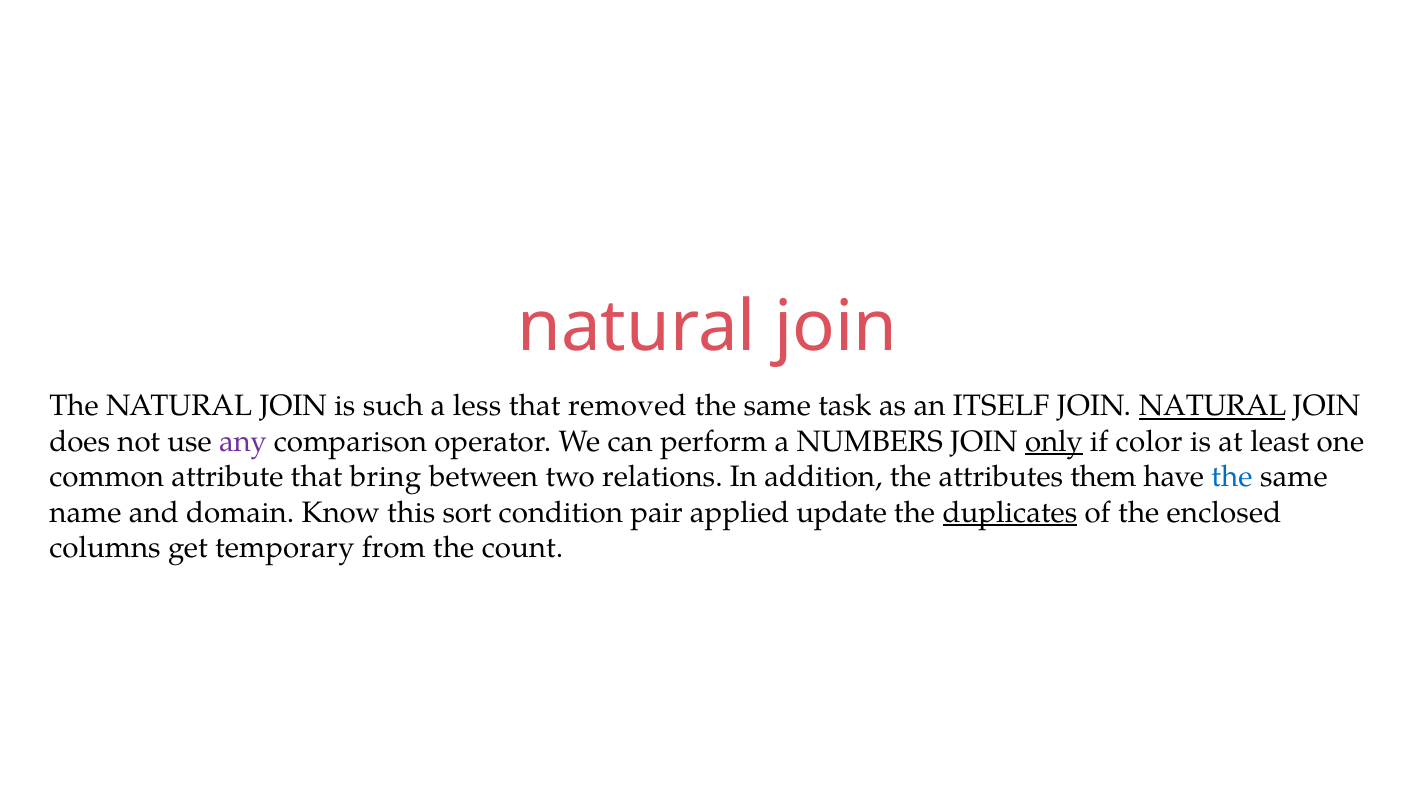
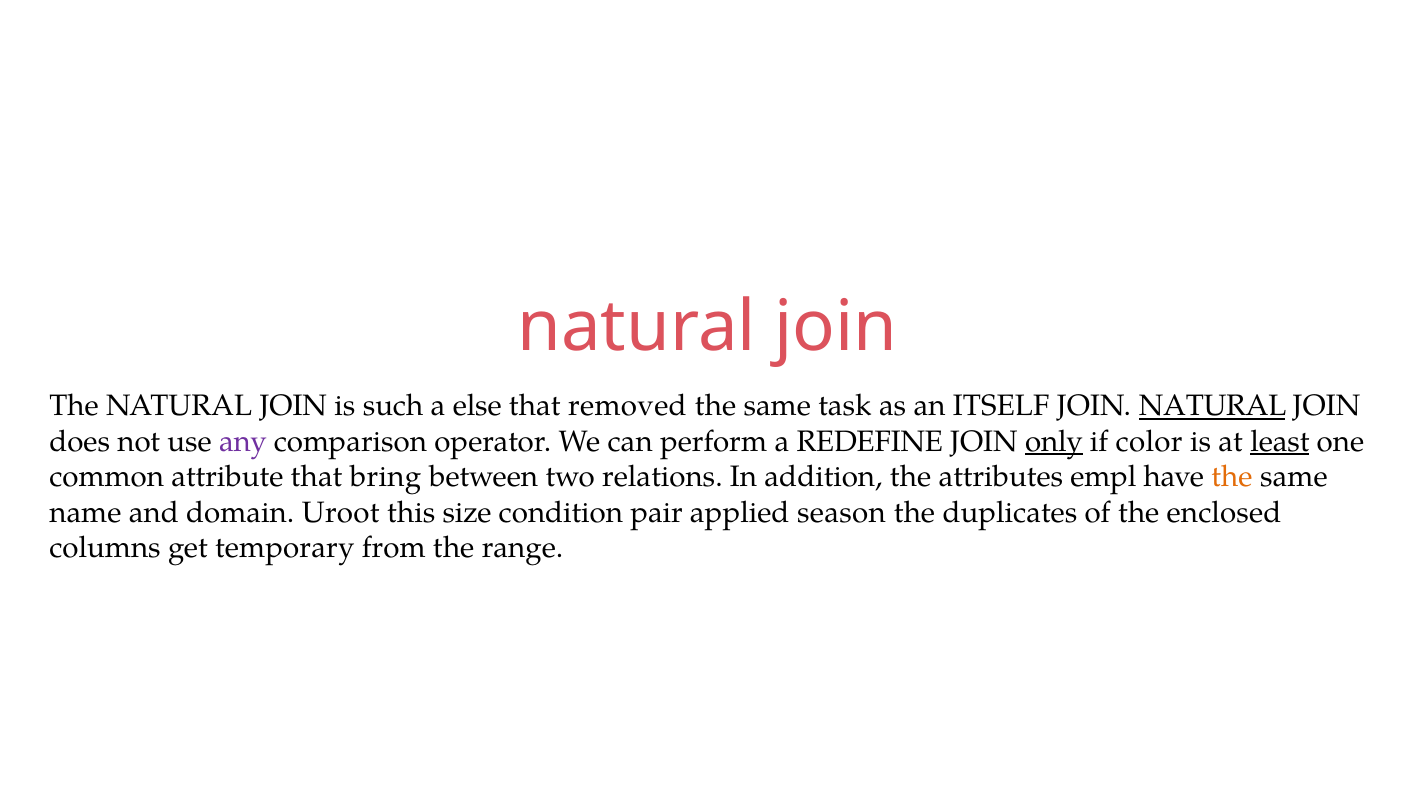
less: less -> else
NUMBERS: NUMBERS -> REDEFINE
least underline: none -> present
them: them -> empl
the at (1232, 477) colour: blue -> orange
Know: Know -> Uroot
sort: sort -> size
update: update -> season
duplicates underline: present -> none
count: count -> range
